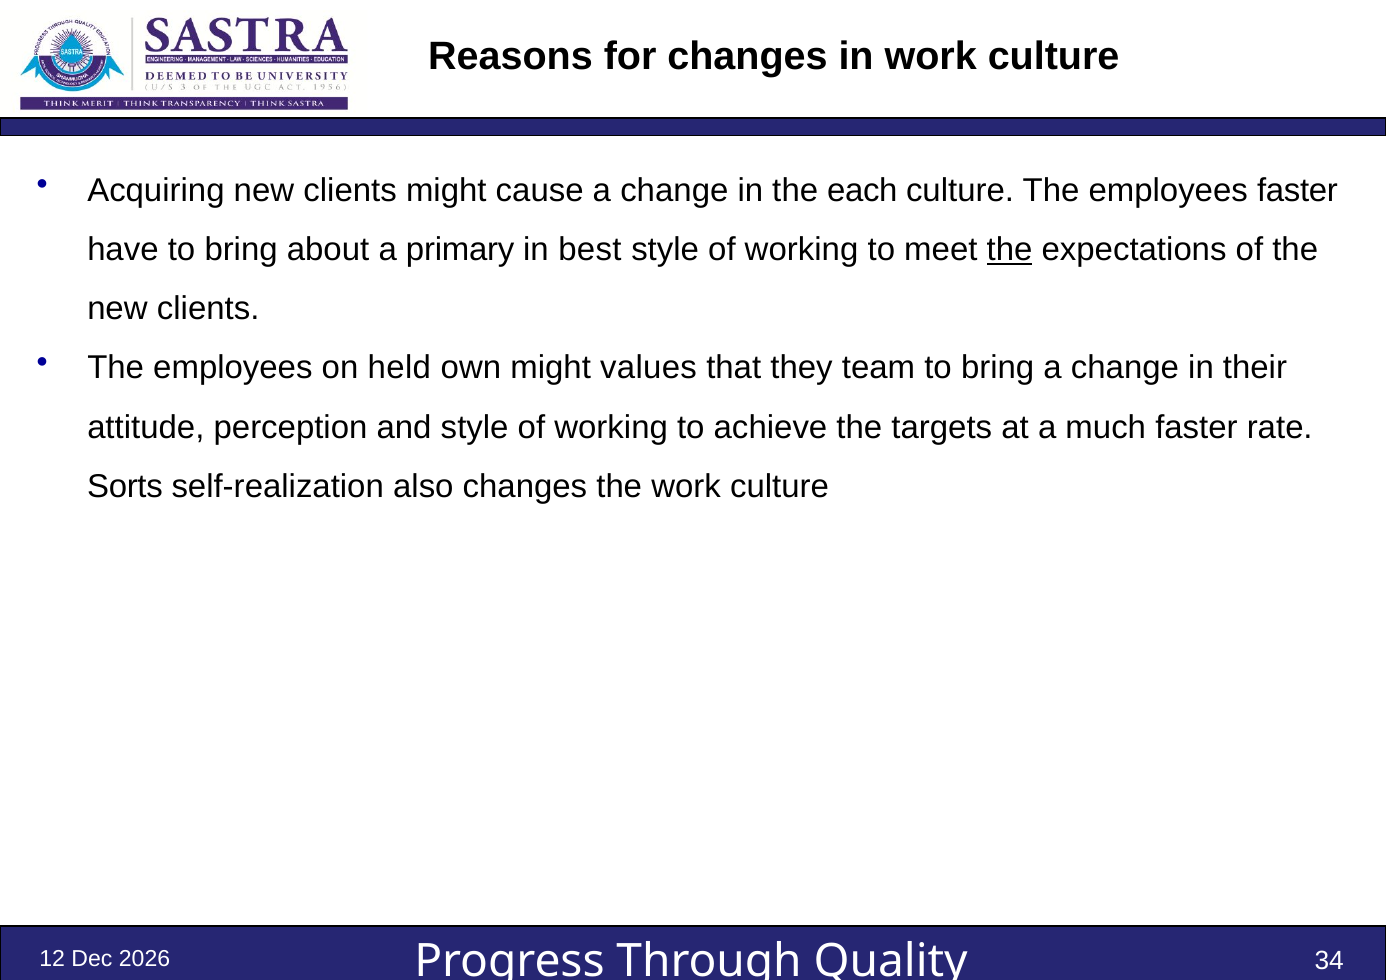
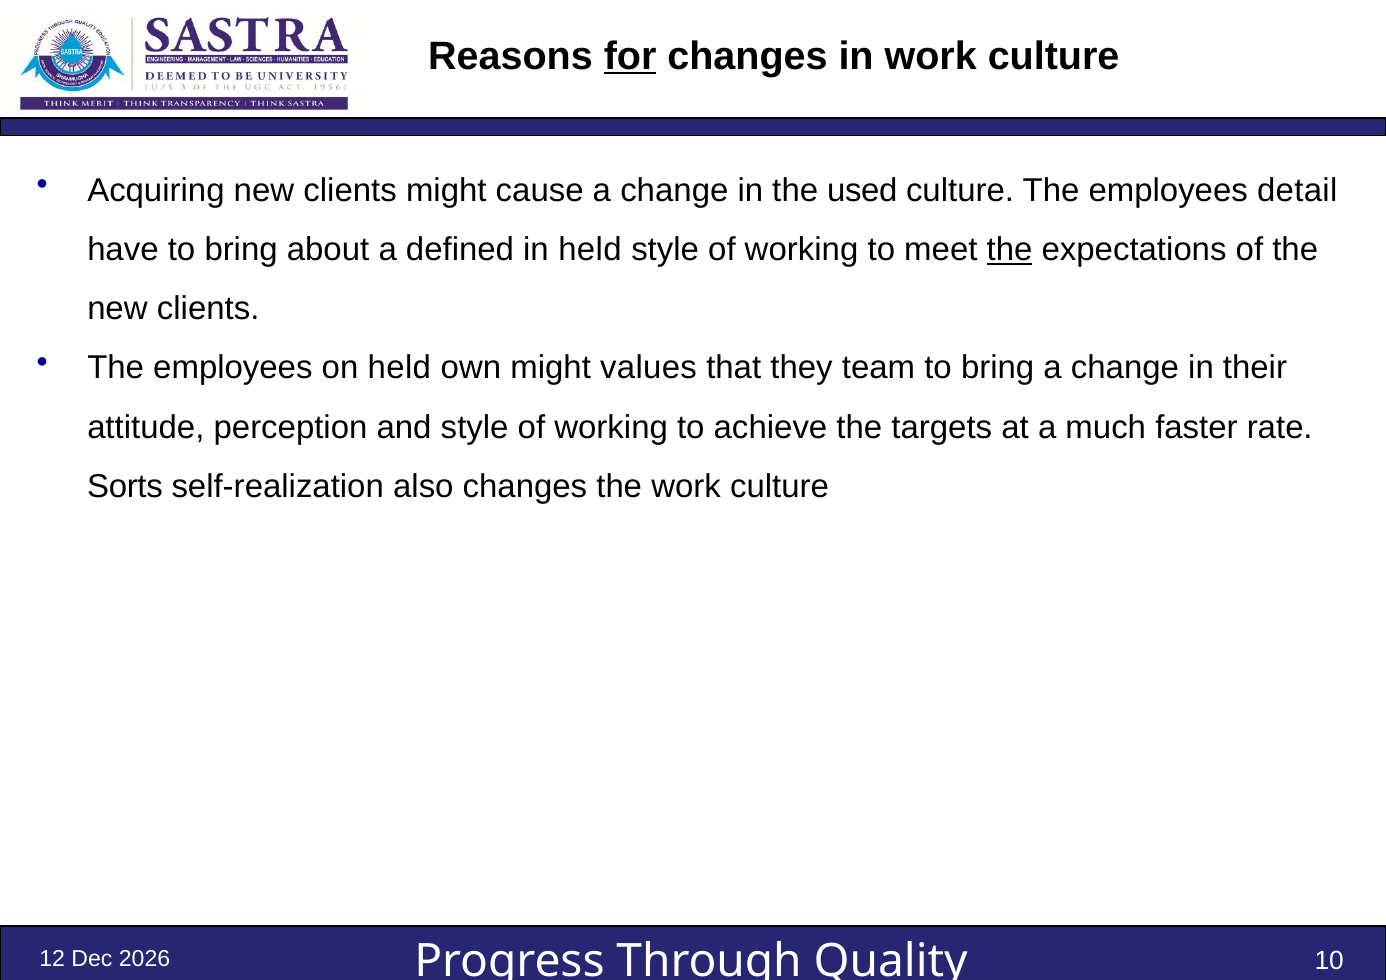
for underline: none -> present
each: each -> used
employees faster: faster -> detail
primary: primary -> defined
in best: best -> held
34: 34 -> 10
